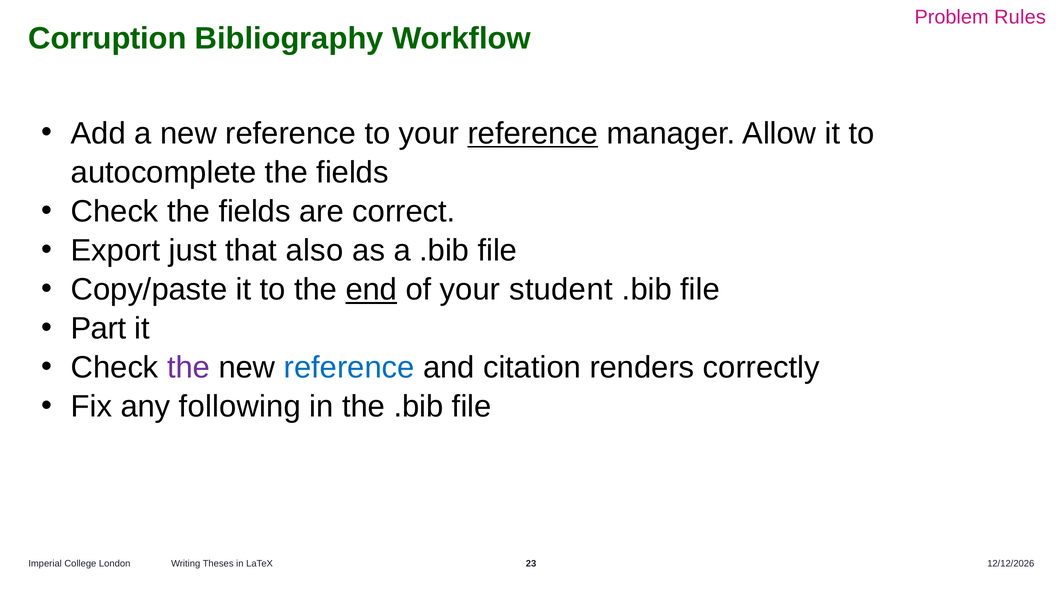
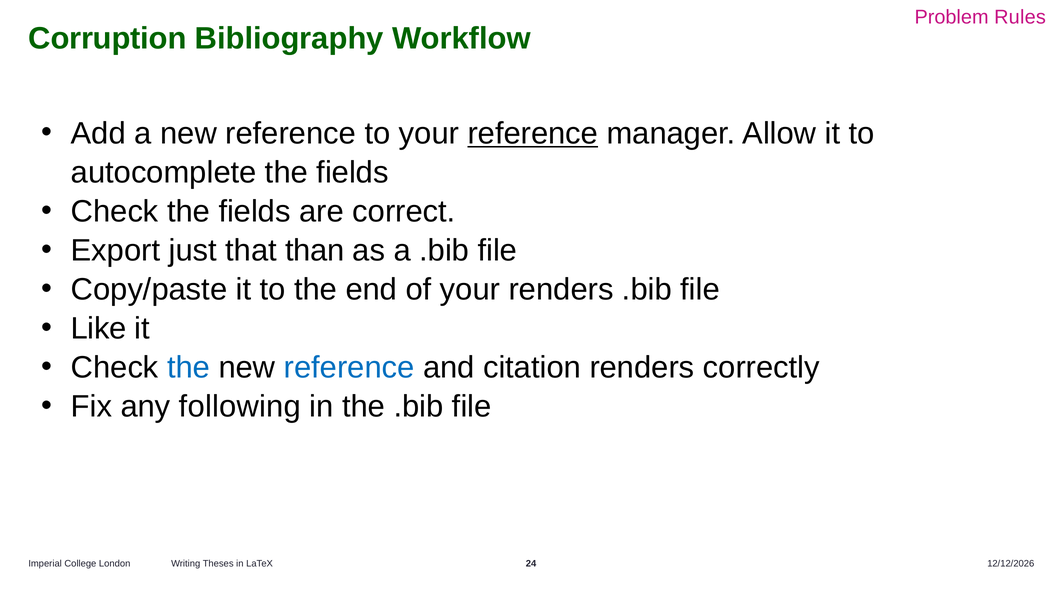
also: also -> than
end underline: present -> none
your student: student -> renders
Part: Part -> Like
the at (189, 368) colour: purple -> blue
23: 23 -> 24
